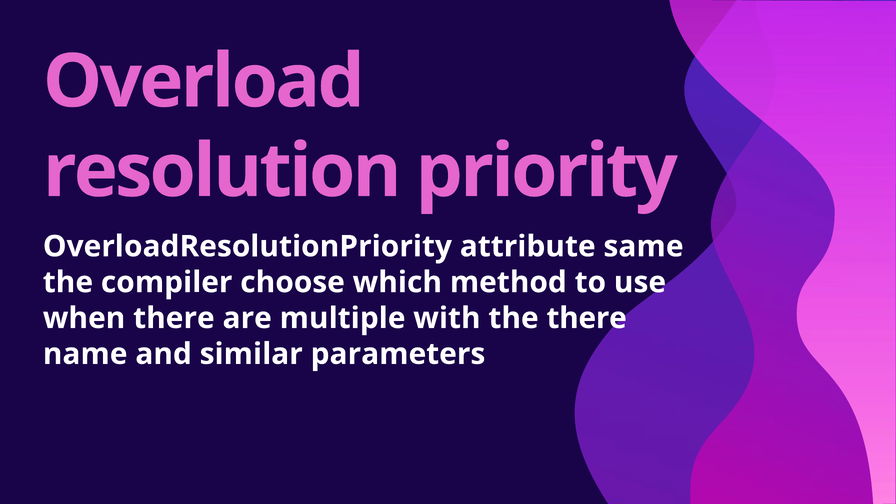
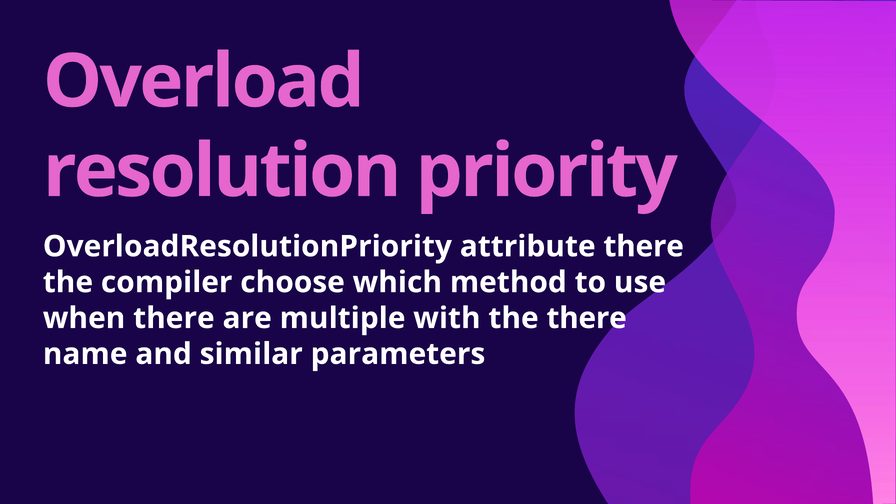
attribute same: same -> there
